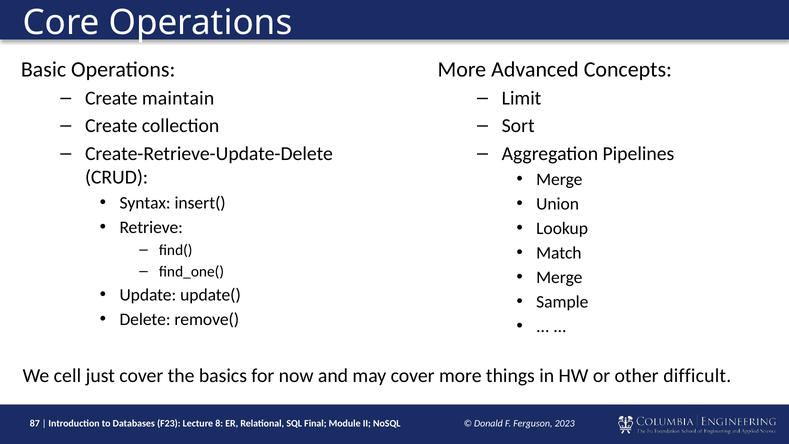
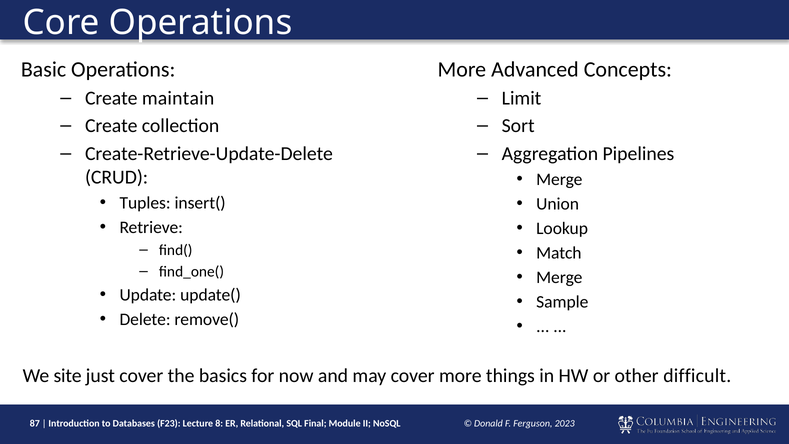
Syntax: Syntax -> Tuples
cell: cell -> site
